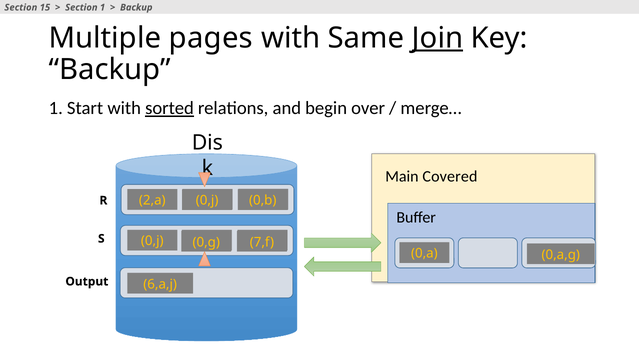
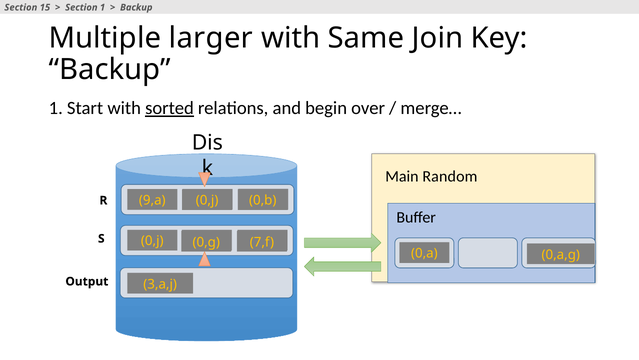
pages: pages -> larger
Join underline: present -> none
Covered: Covered -> Random
2,a: 2,a -> 9,a
6,a,j: 6,a,j -> 3,a,j
